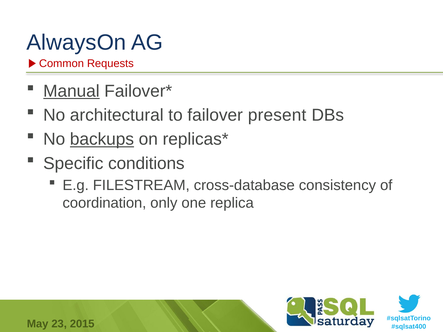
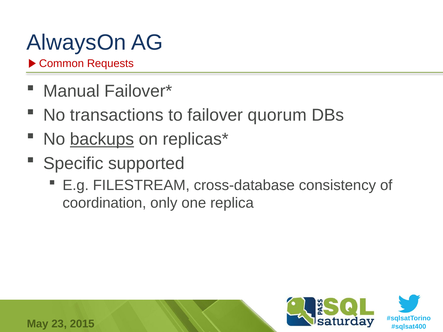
Manual underline: present -> none
architectural: architectural -> transactions
present: present -> quorum
conditions: conditions -> supported
